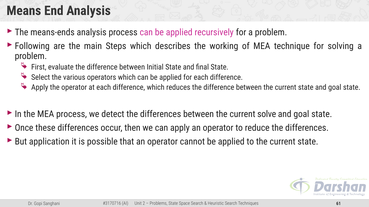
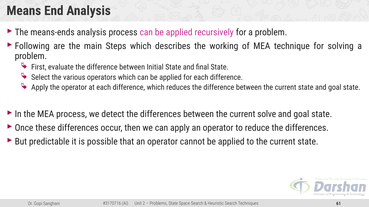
application: application -> predictable
